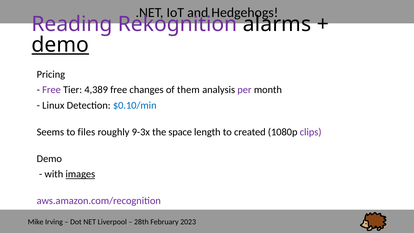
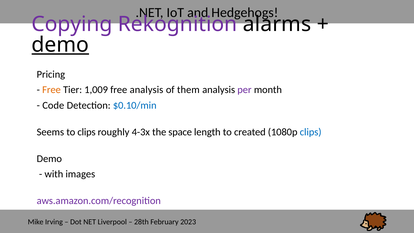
Reading: Reading -> Copying
Free at (51, 90) colour: purple -> orange
4,389: 4,389 -> 1,009
free changes: changes -> analysis
Linux: Linux -> Code
to files: files -> clips
9-3x: 9-3x -> 4-3x
clips at (311, 132) colour: purple -> blue
images underline: present -> none
